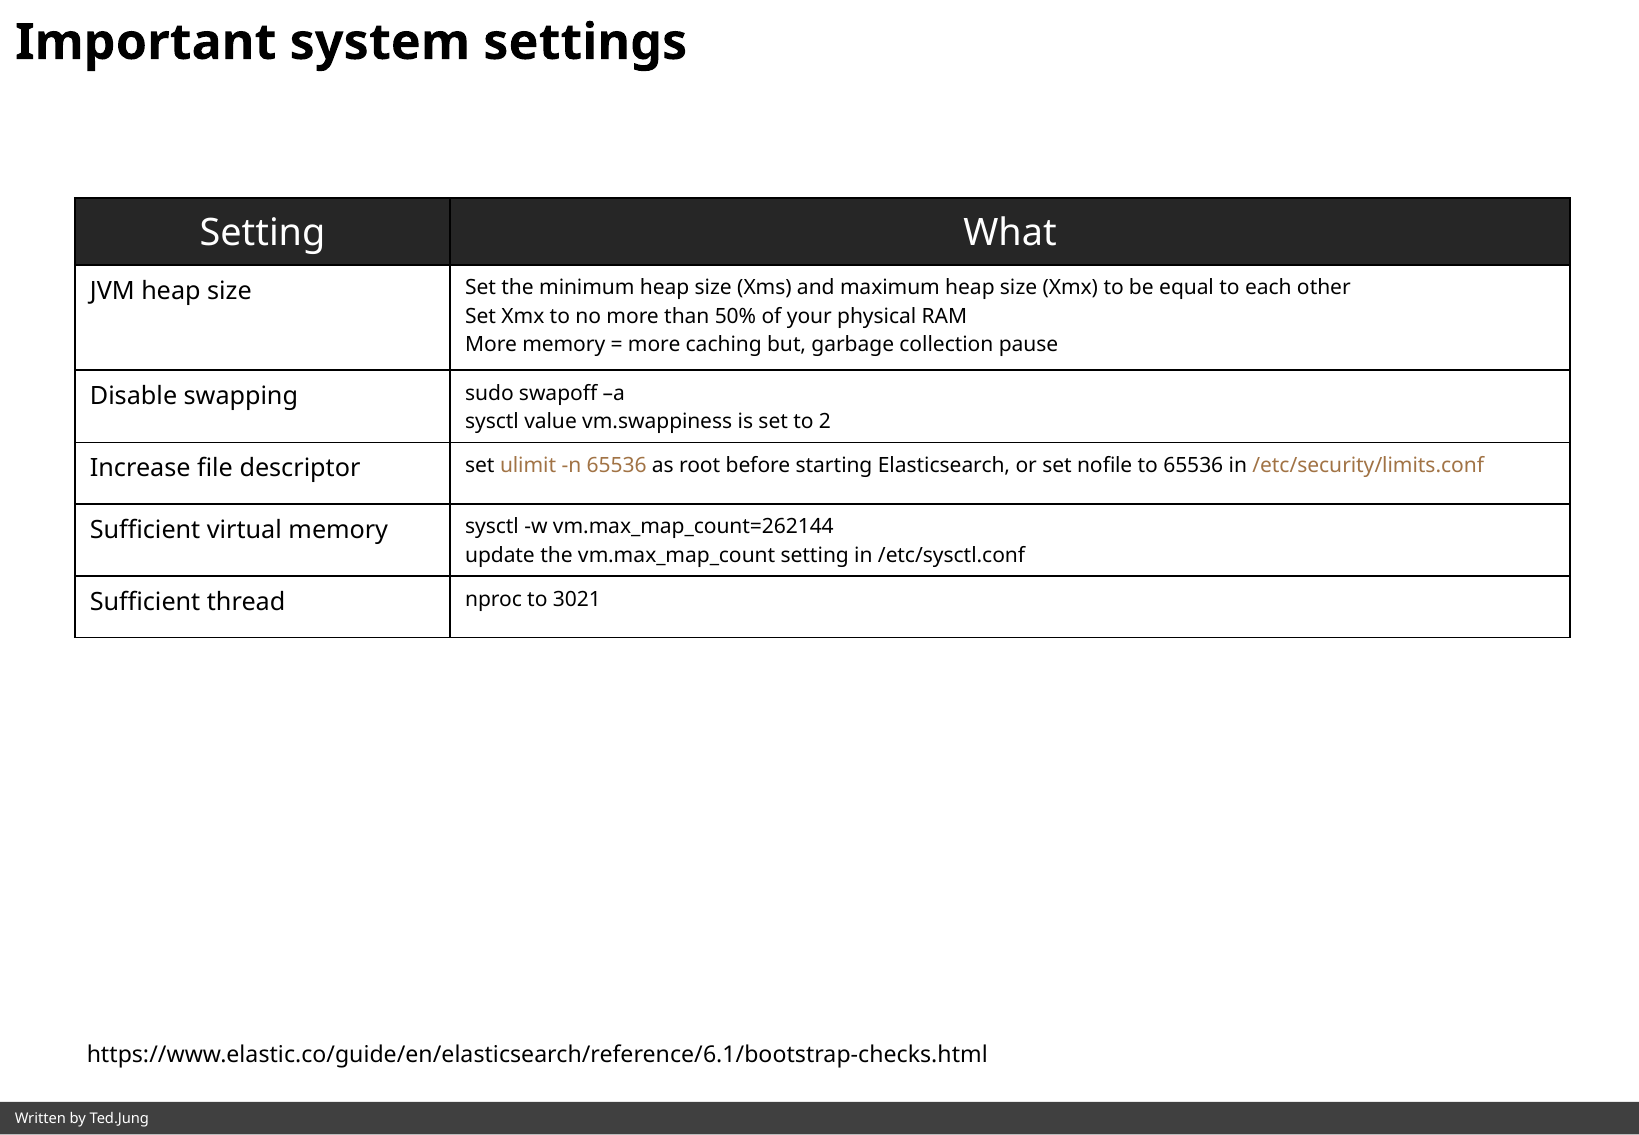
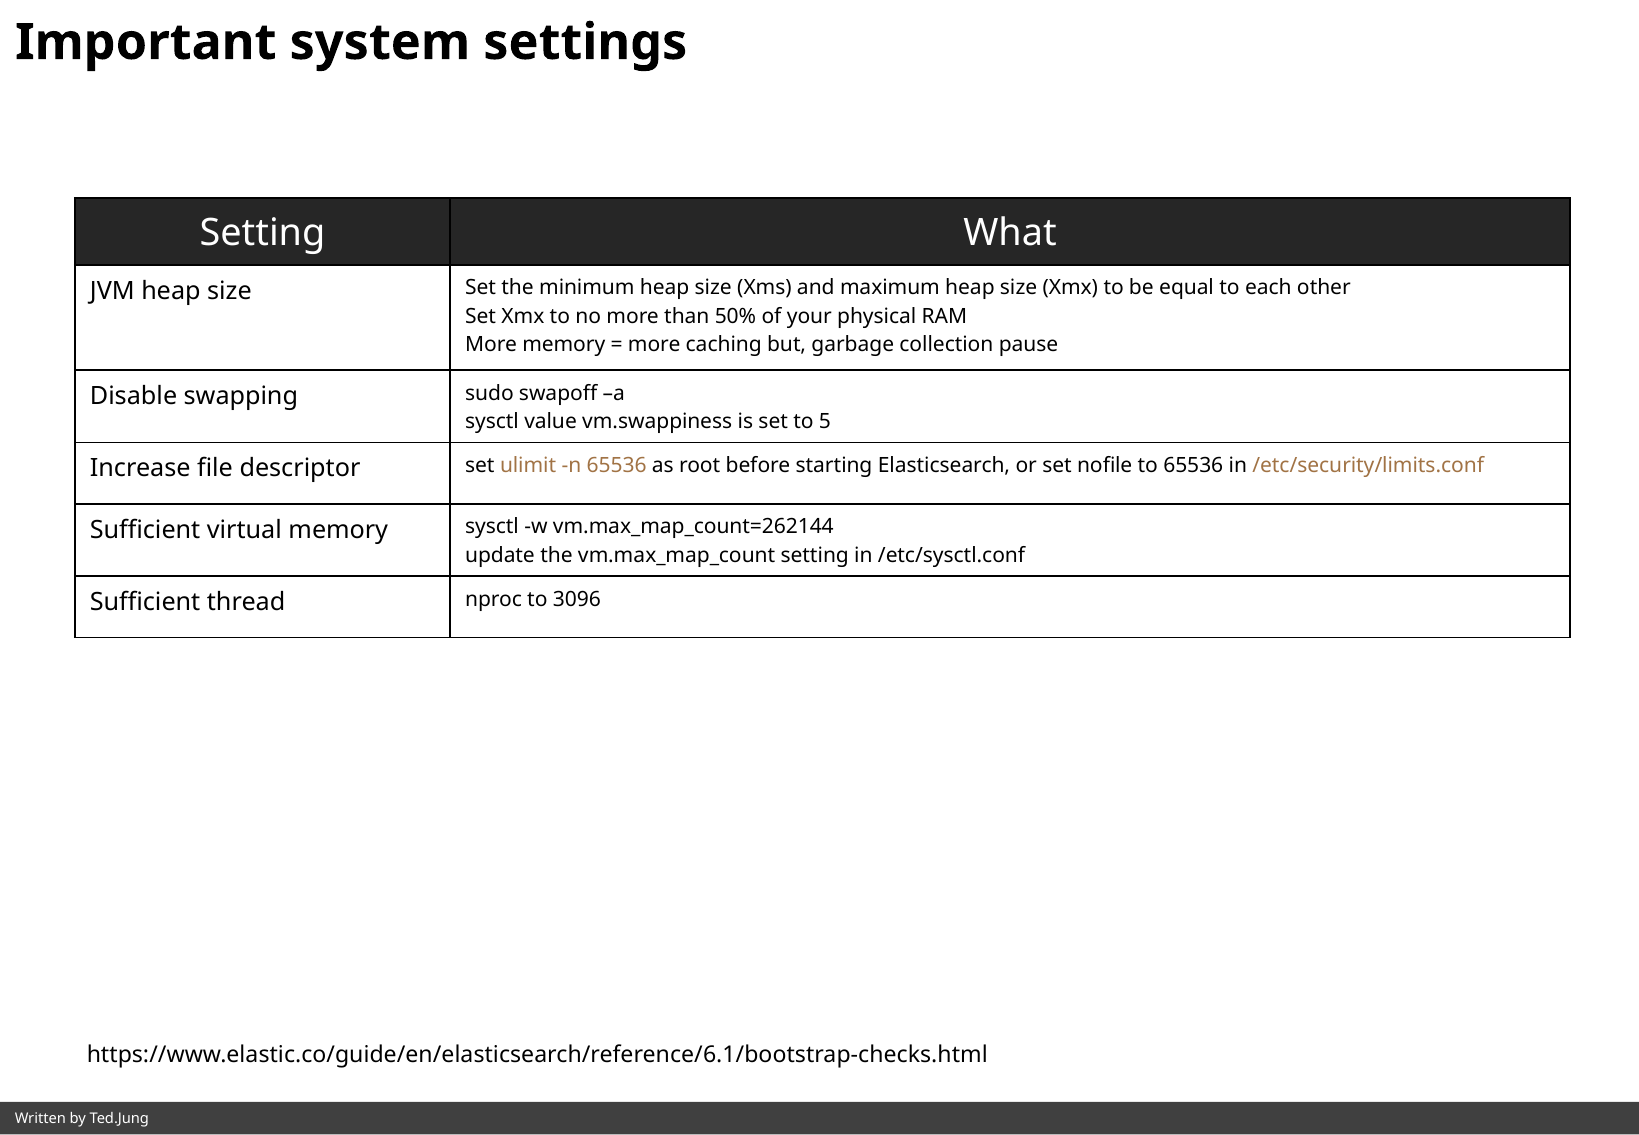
2: 2 -> 5
3021: 3021 -> 3096
